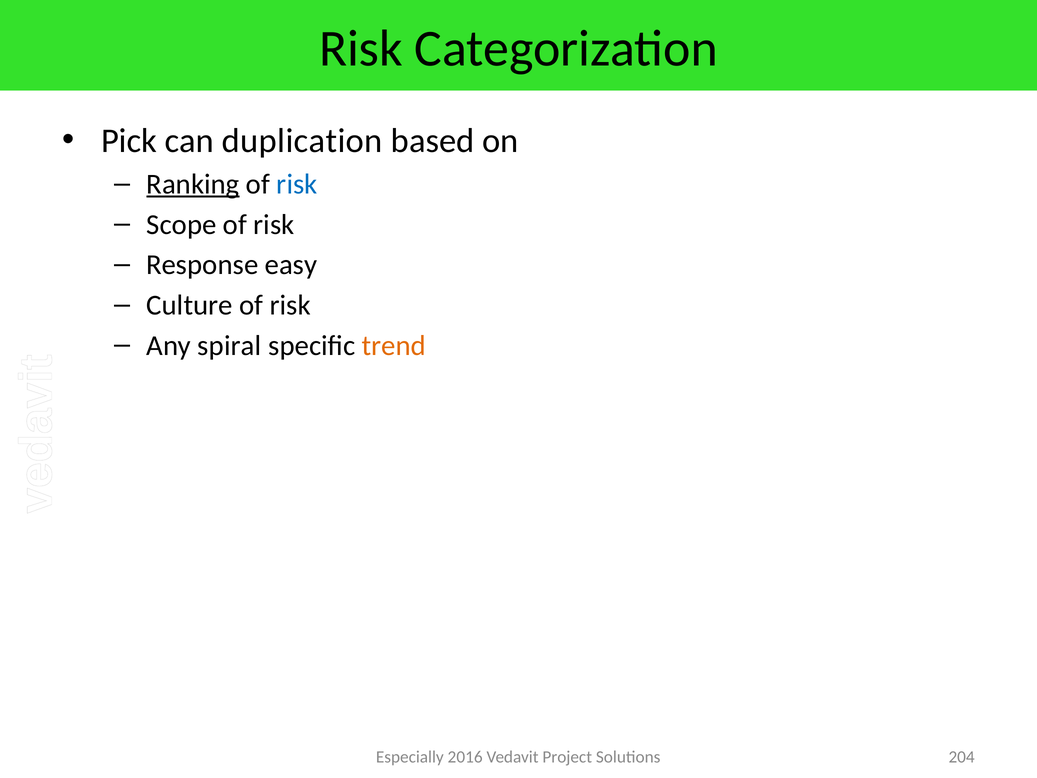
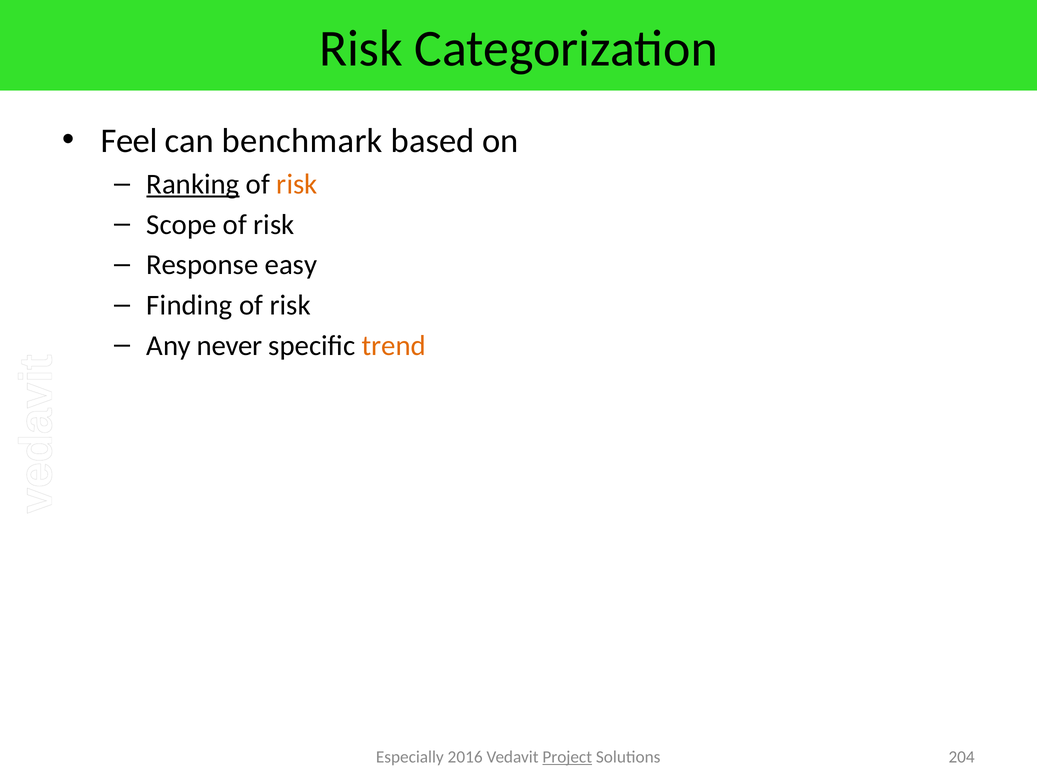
Pick: Pick -> Feel
duplication: duplication -> benchmark
risk at (297, 184) colour: blue -> orange
Culture: Culture -> Finding
spiral: spiral -> never
Project underline: none -> present
